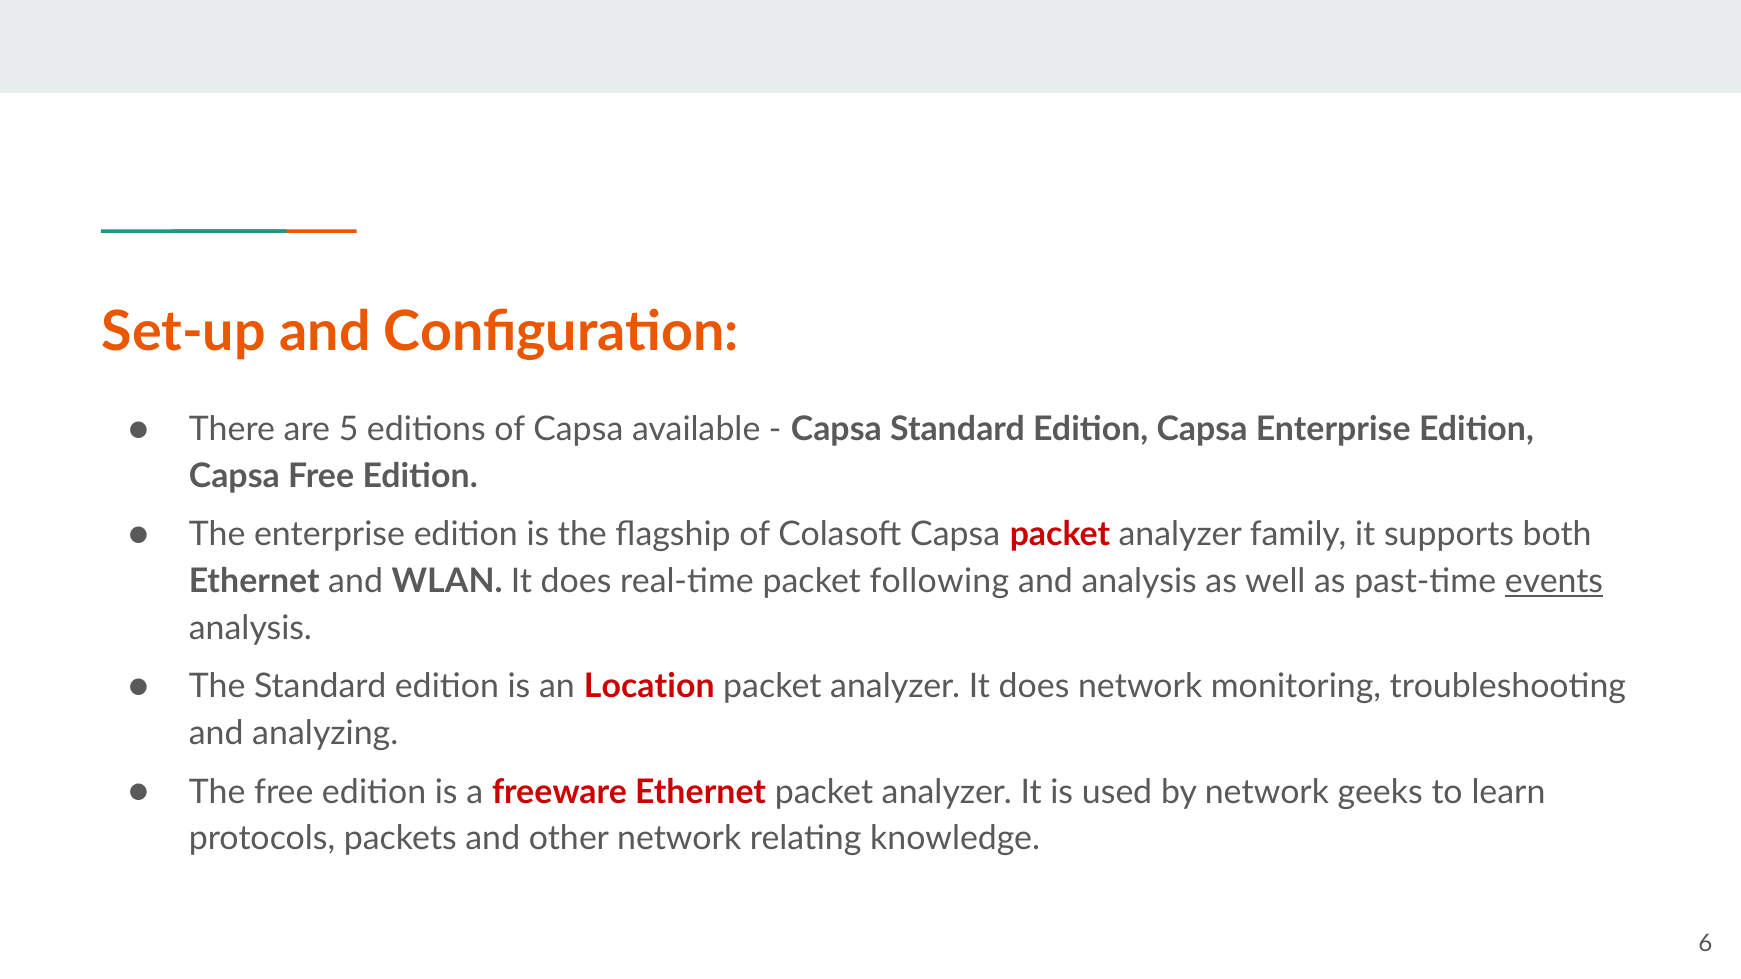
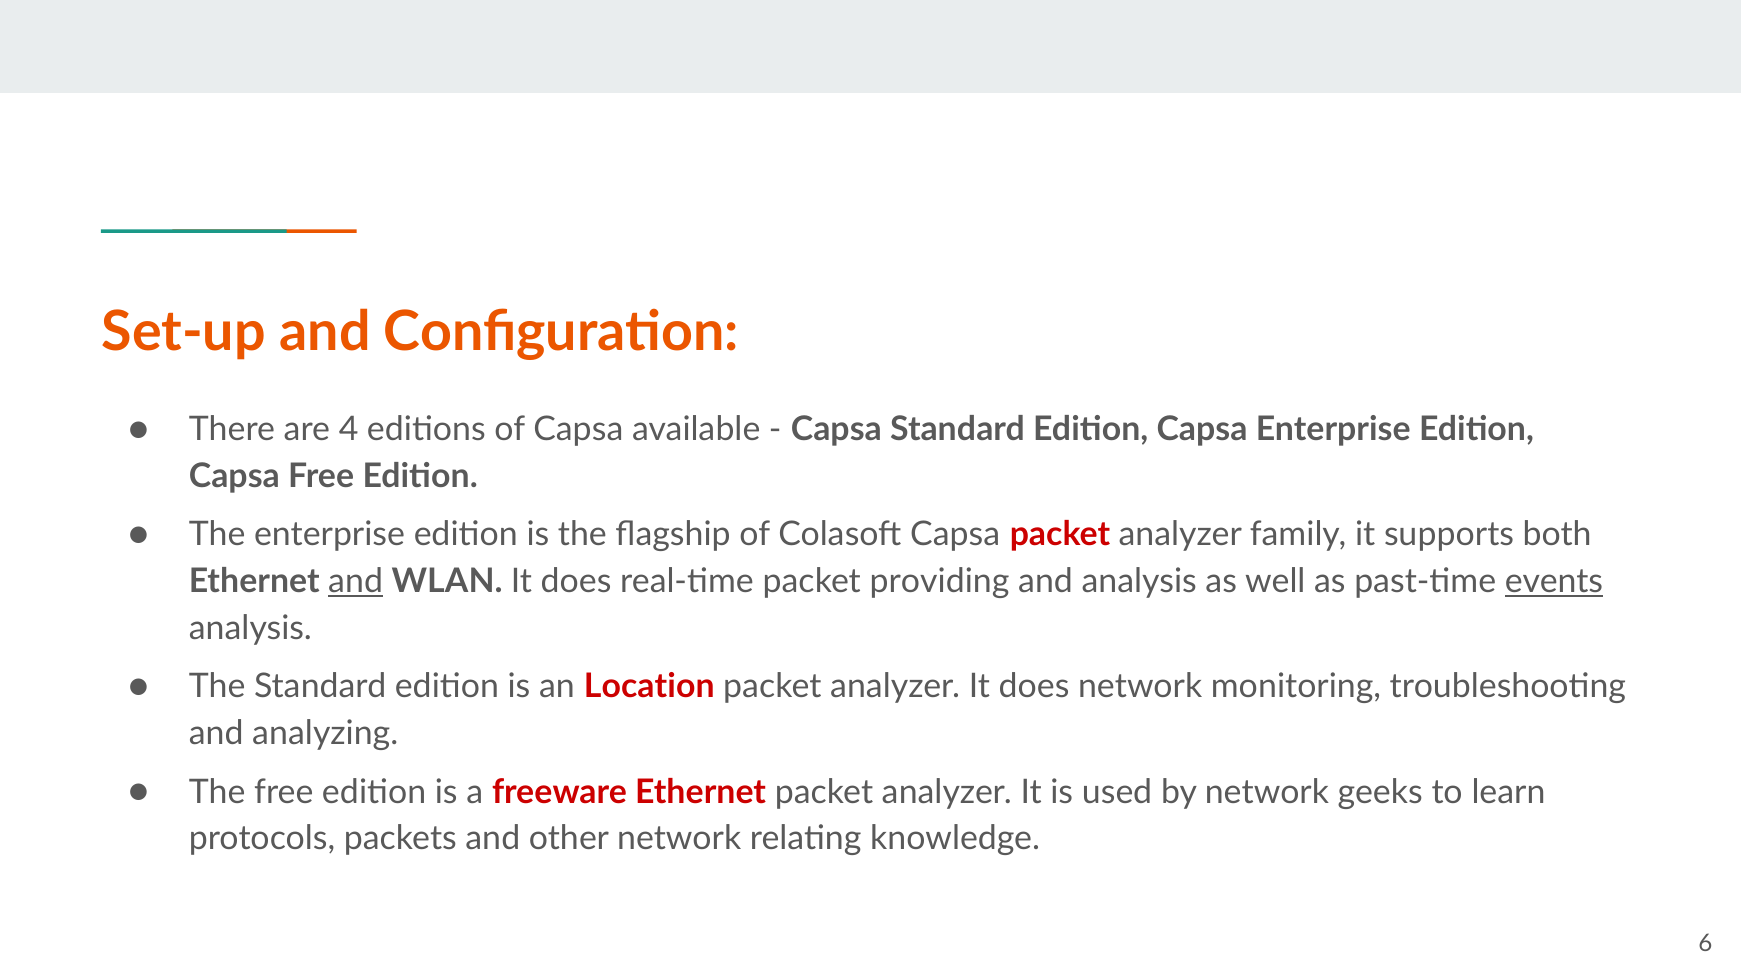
5: 5 -> 4
and at (356, 582) underline: none -> present
following: following -> providing
